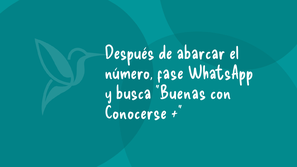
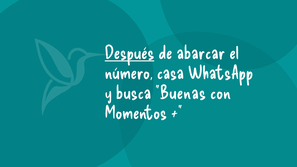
Después underline: none -> present
fase: fase -> casa
Conocerse: Conocerse -> Momentos
